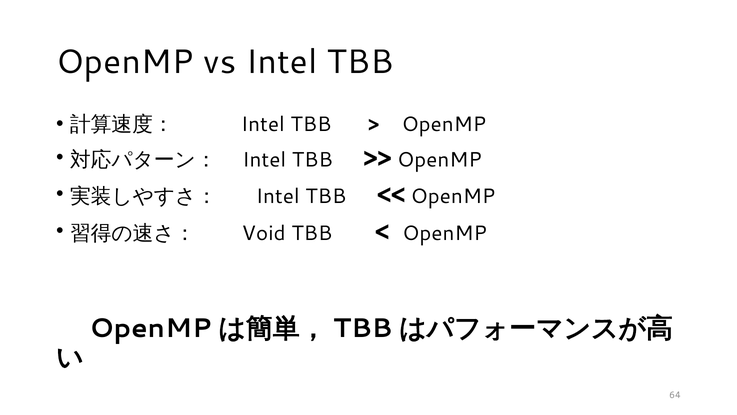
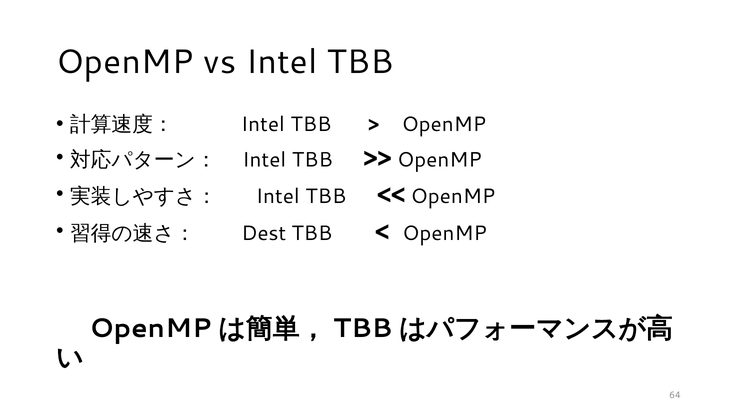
Void: Void -> Dest
